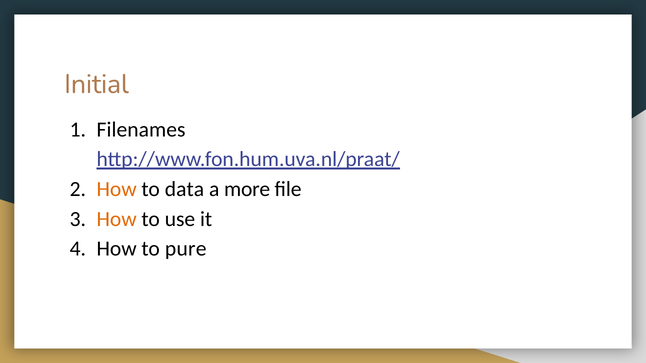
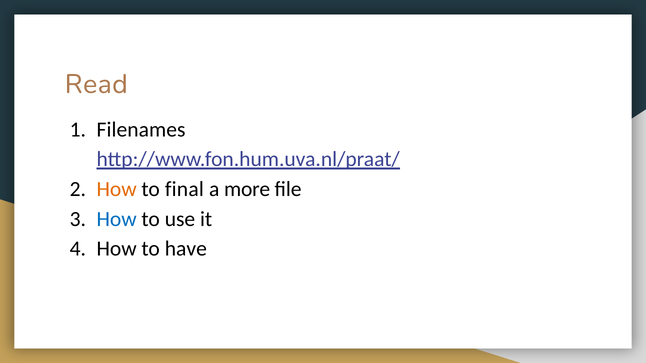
Initial: Initial -> Read
data: data -> final
How at (117, 219) colour: orange -> blue
pure: pure -> have
